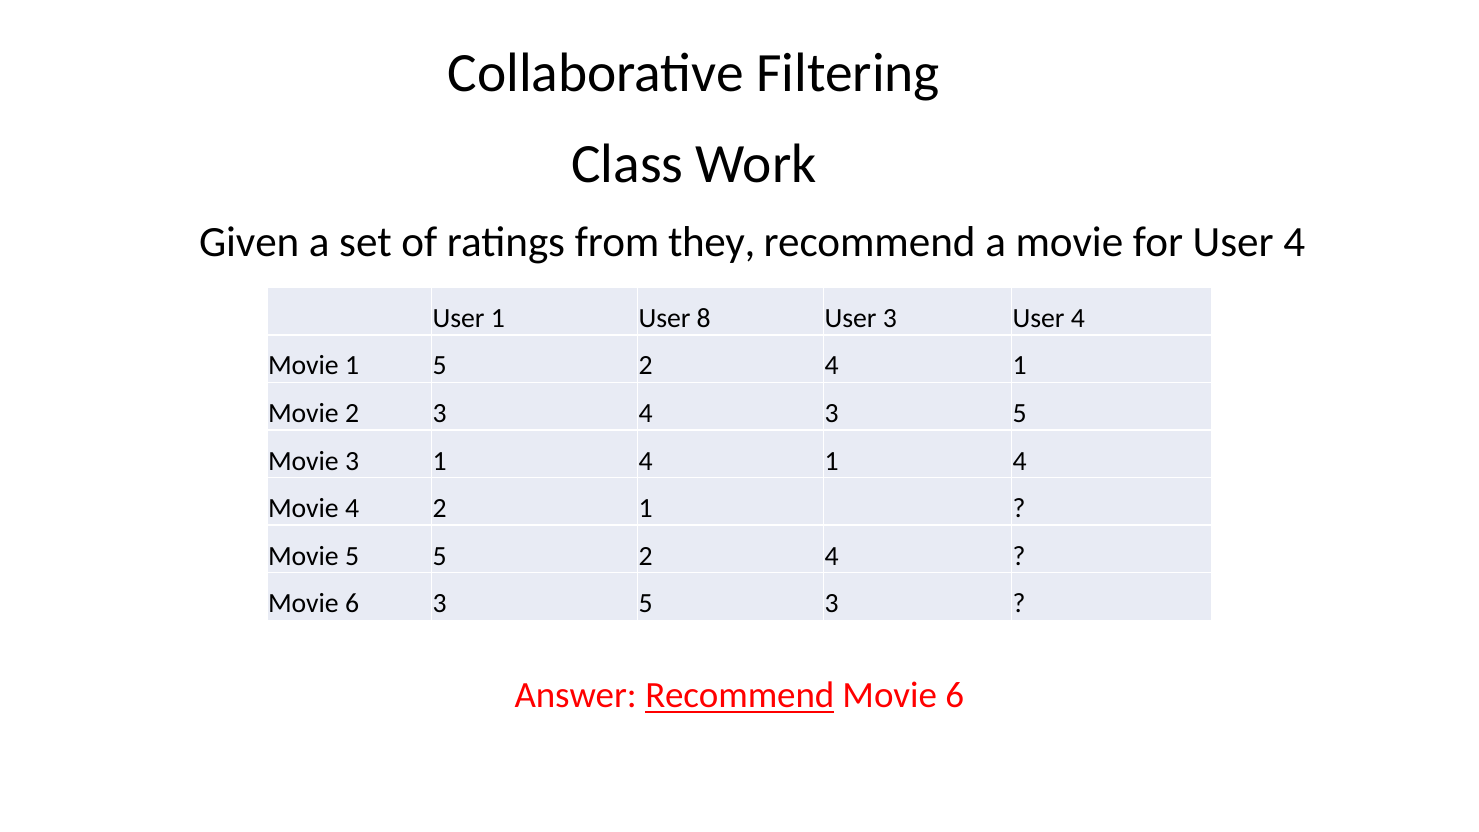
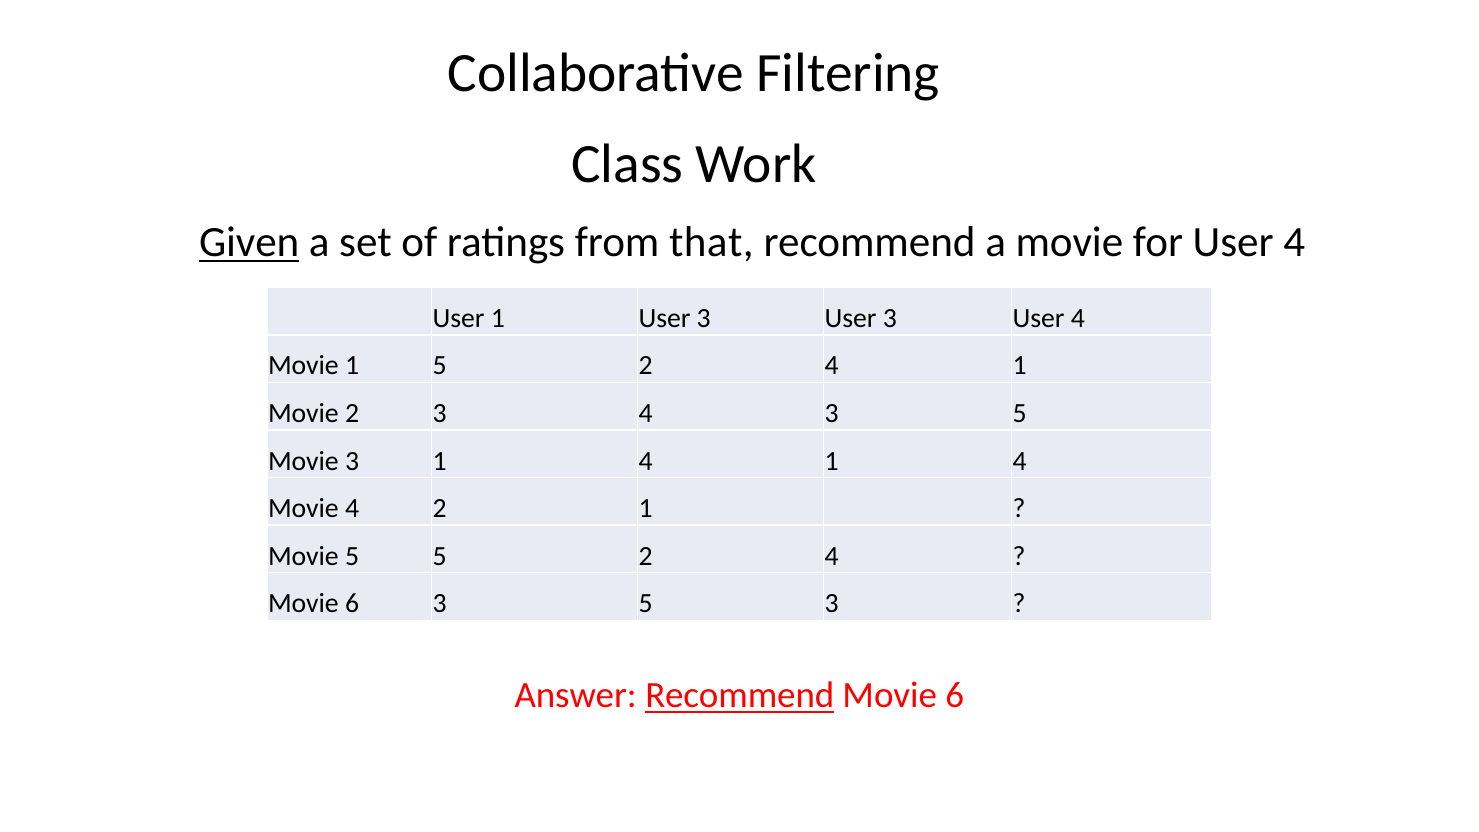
Given underline: none -> present
they: they -> that
1 User 8: 8 -> 3
